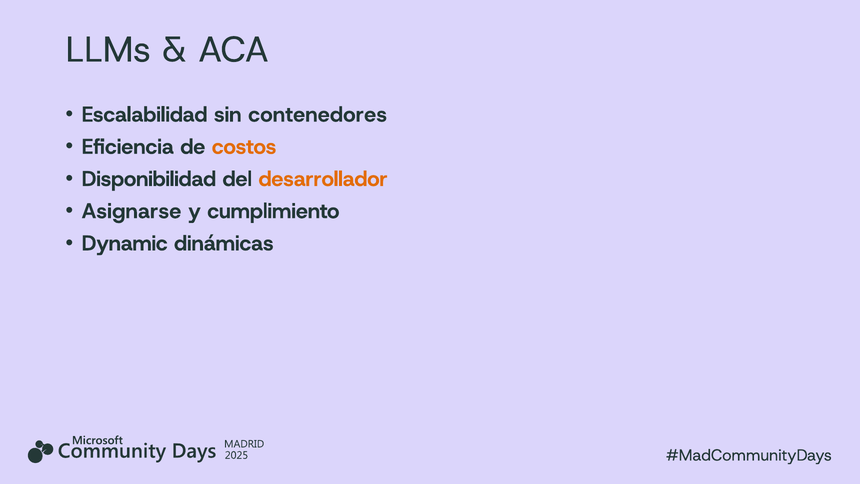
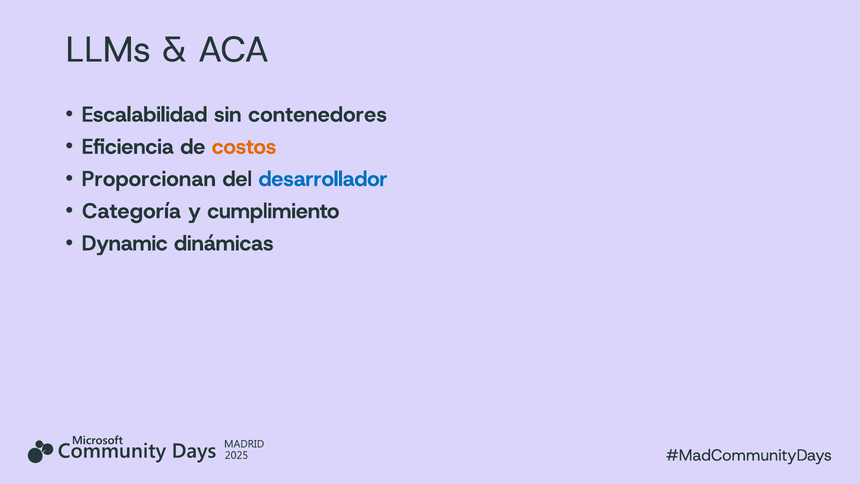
Disponibilidad: Disponibilidad -> Proporcionan
desarrollador colour: orange -> blue
Asignarse: Asignarse -> Categoría
